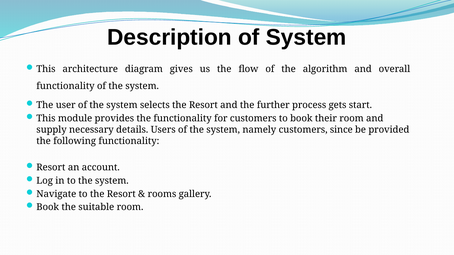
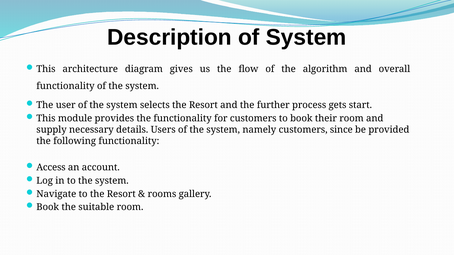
Resort at (51, 168): Resort -> Access
